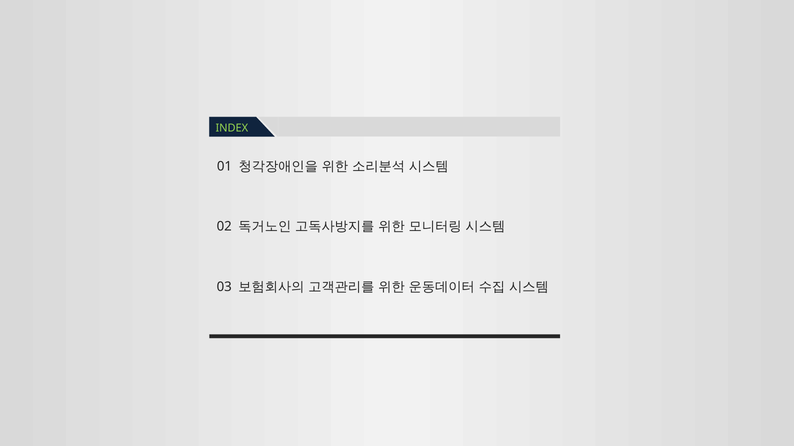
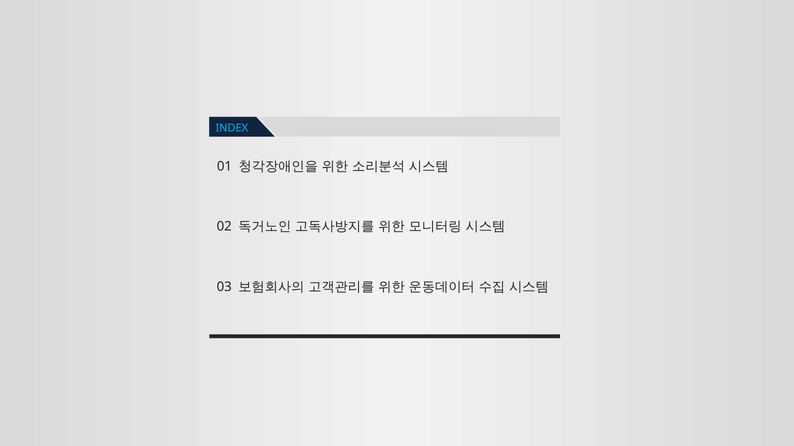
INDEX colour: light green -> light blue
